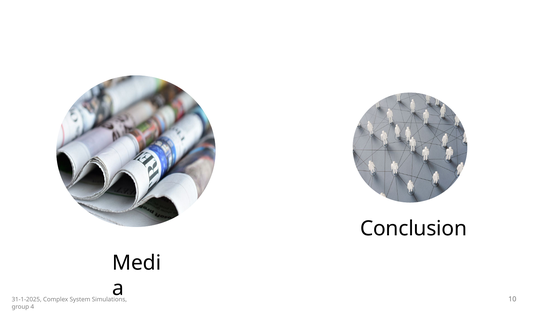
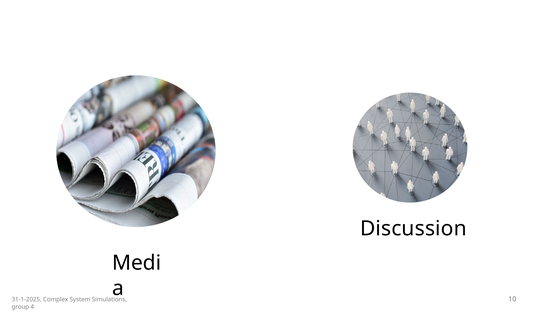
Conclusion: Conclusion -> Discussion
